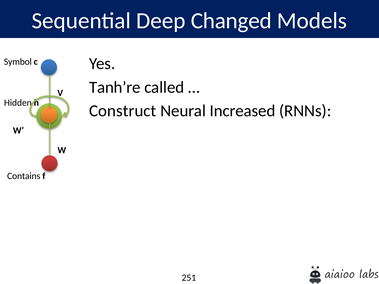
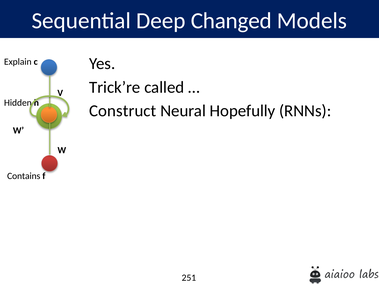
Symbol: Symbol -> Explain
Tanh’re: Tanh’re -> Trick’re
Increased: Increased -> Hopefully
